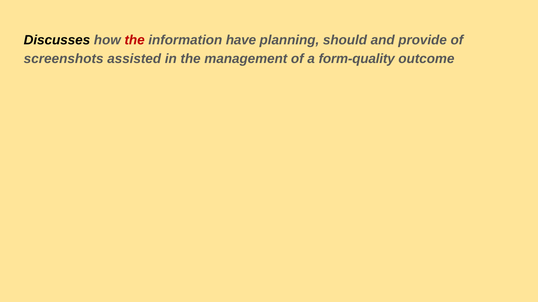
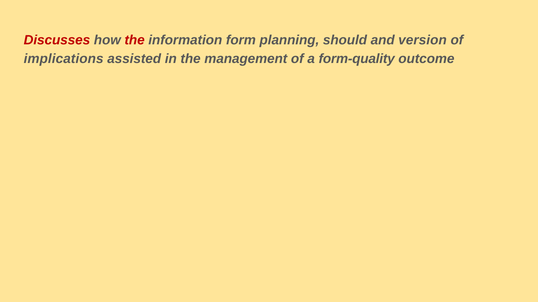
Discusses colour: black -> red
have: have -> form
provide: provide -> version
screenshots: screenshots -> implications
